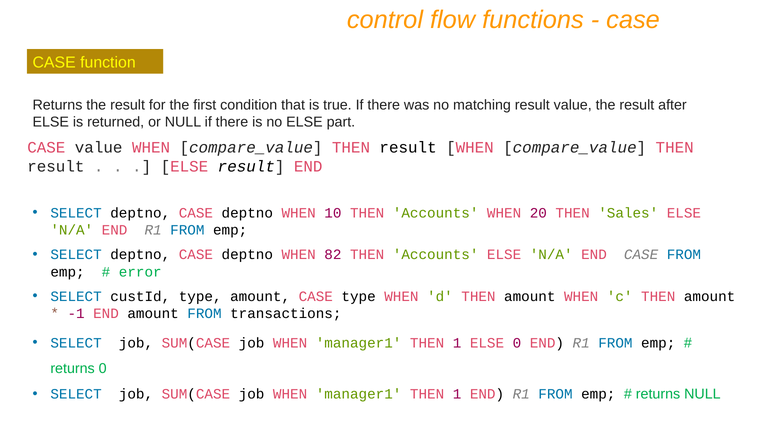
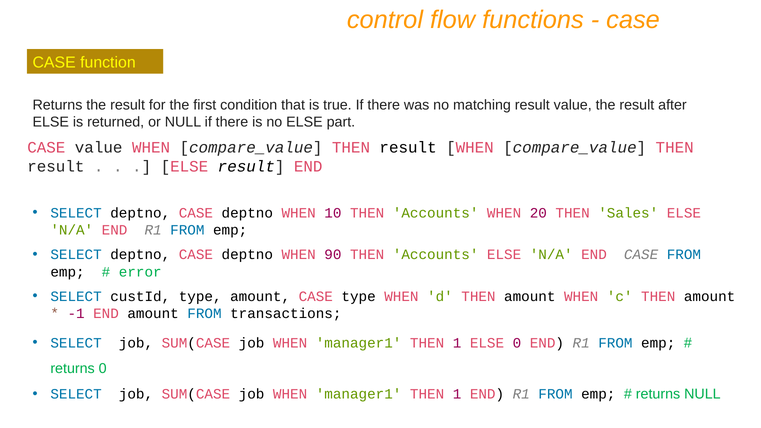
82: 82 -> 90
